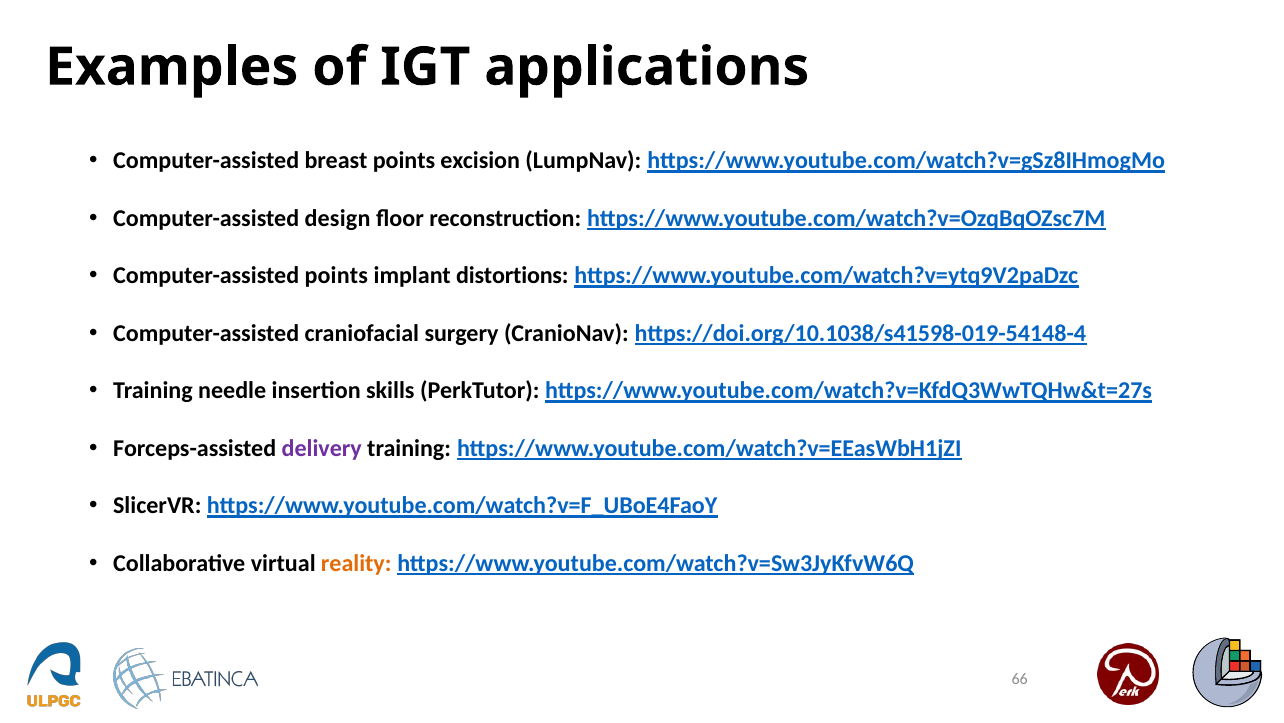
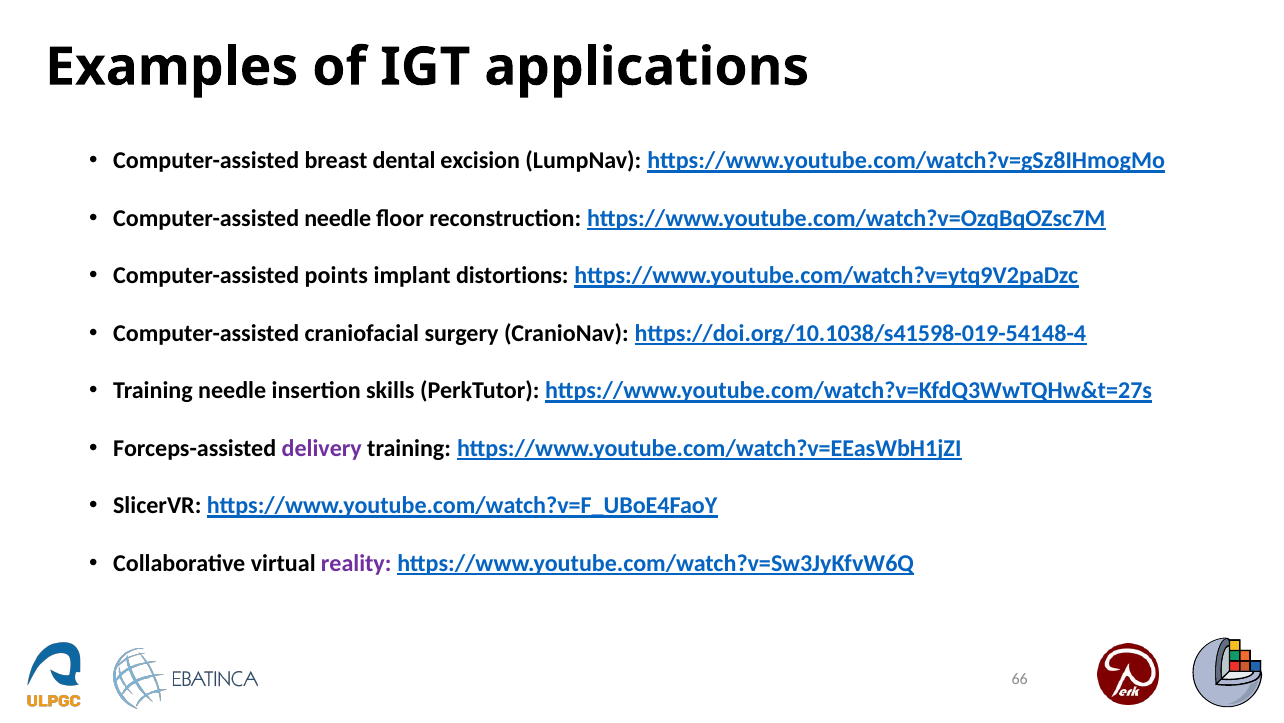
breast points: points -> dental
Computer-assisted design: design -> needle
reality colour: orange -> purple
